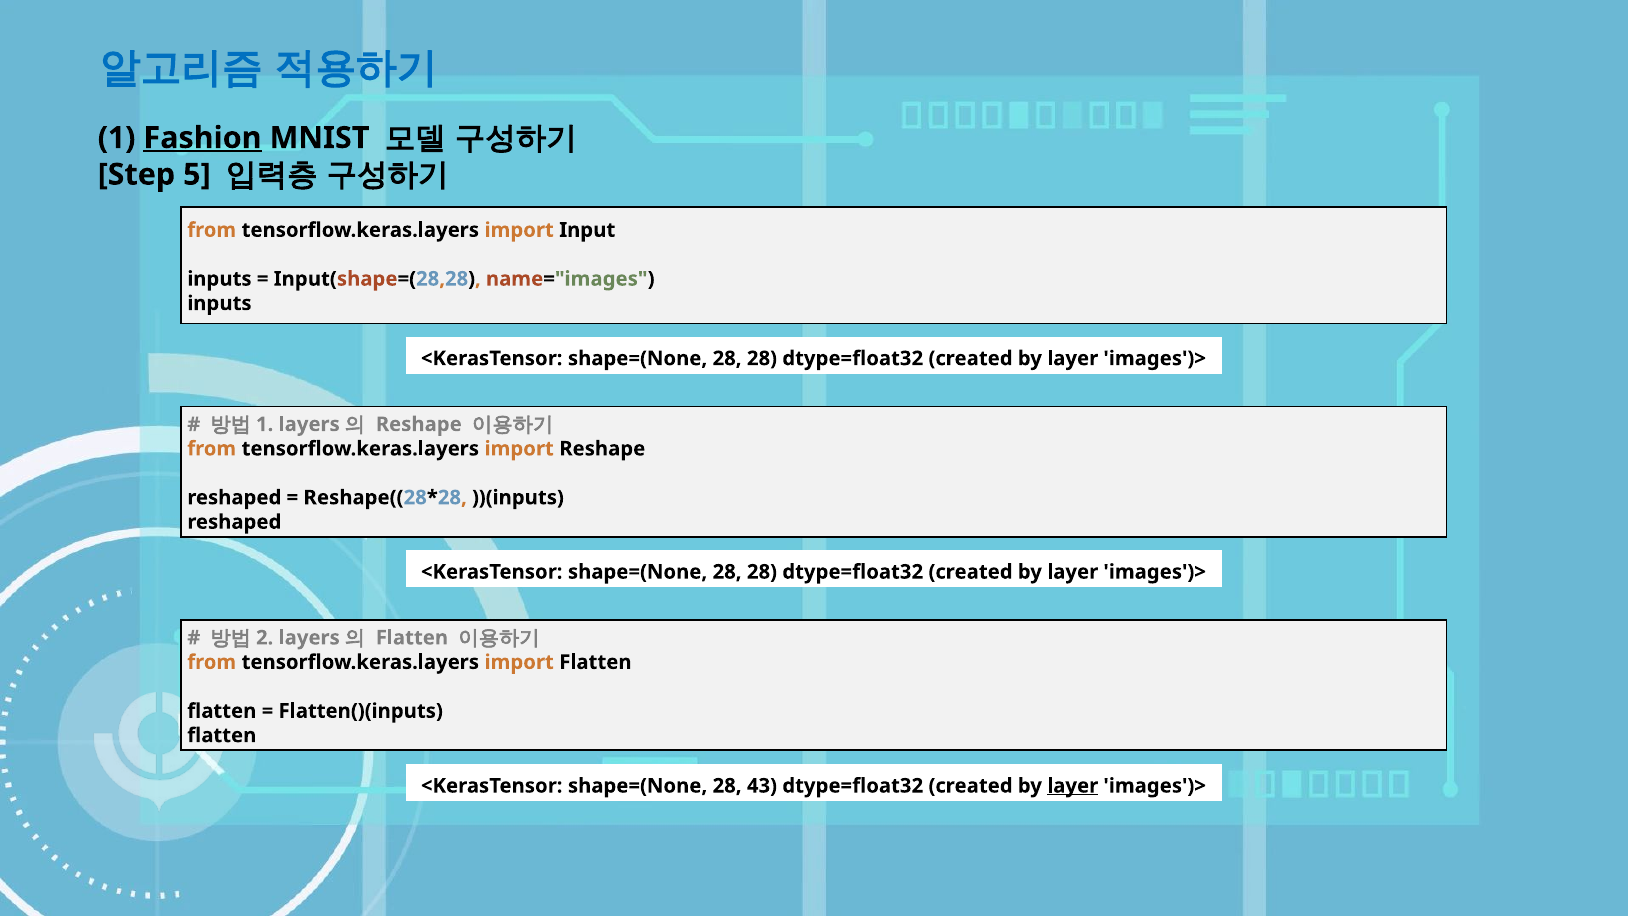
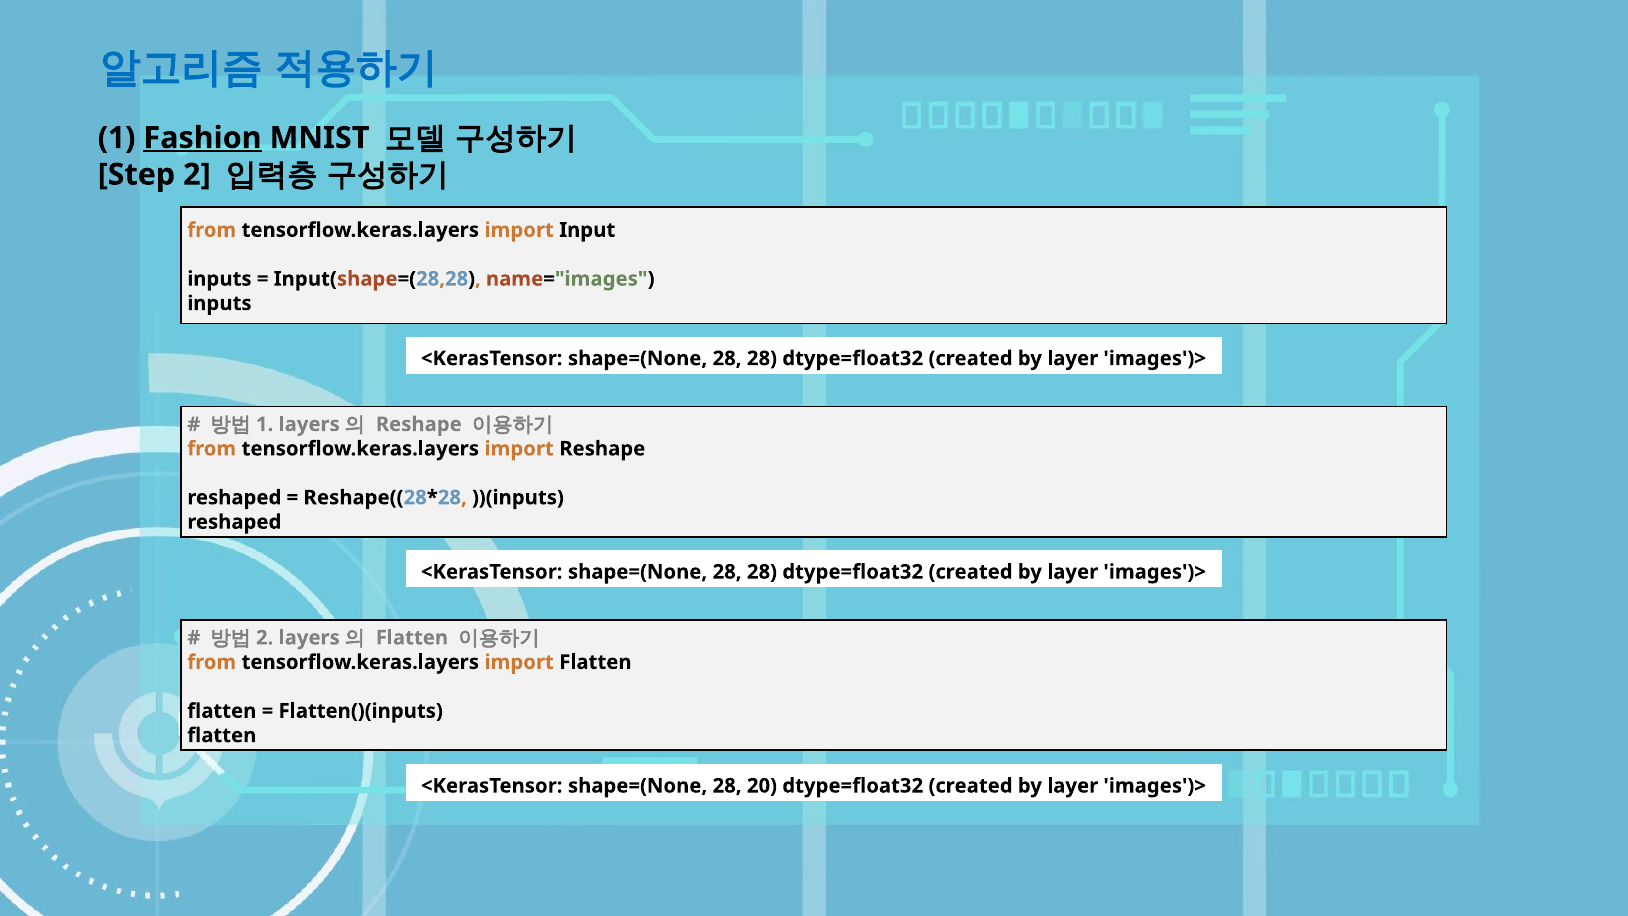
Step 5: 5 -> 2
43: 43 -> 20
layer at (1073, 786) underline: present -> none
